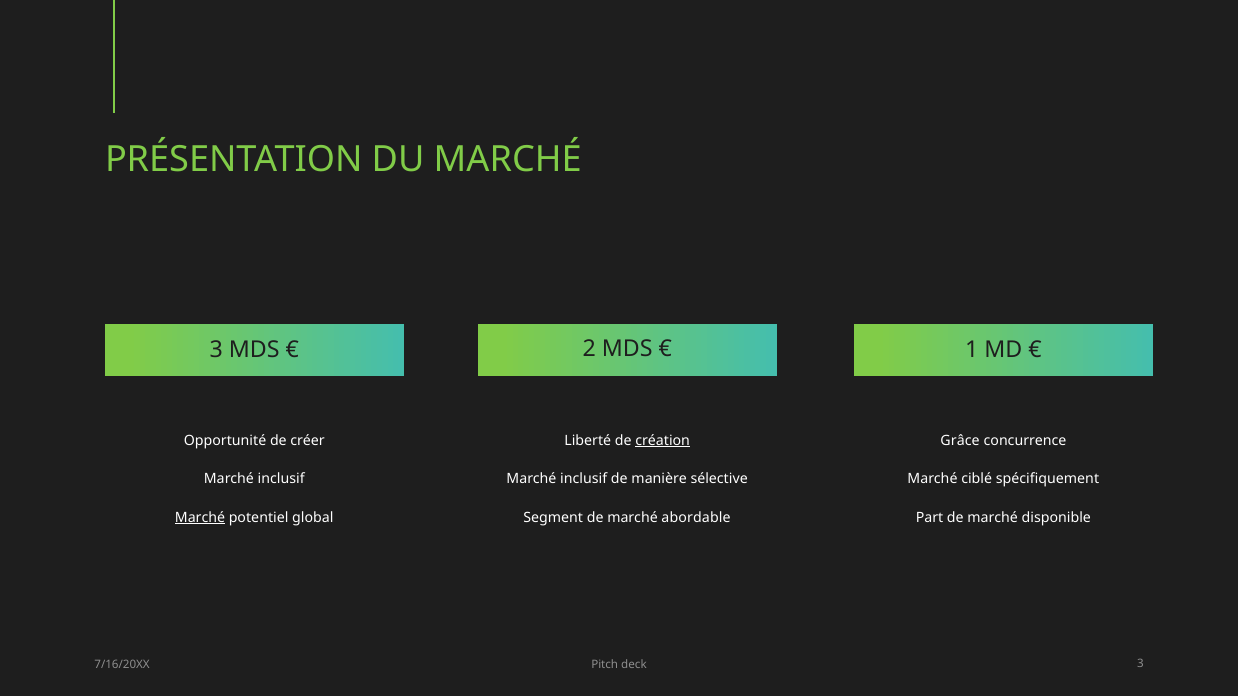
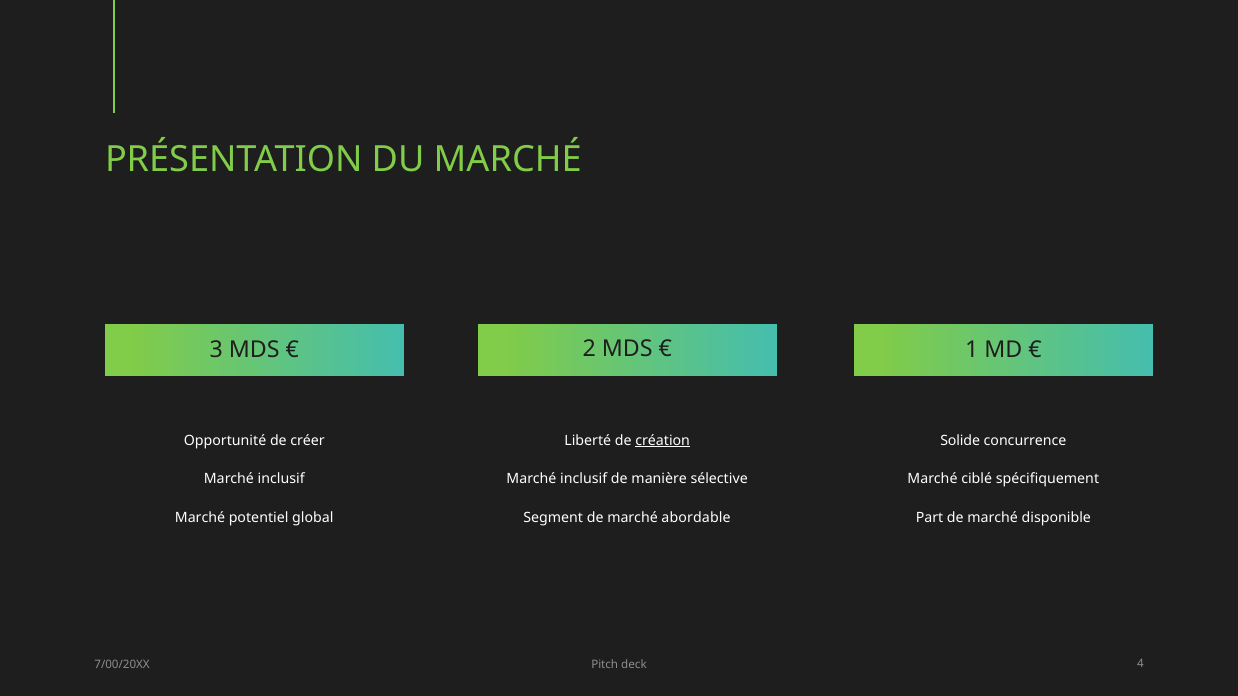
Grâce: Grâce -> Solide
Marché at (200, 518) underline: present -> none
7/16/20XX: 7/16/20XX -> 7/00/20XX
deck 3: 3 -> 4
